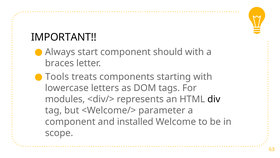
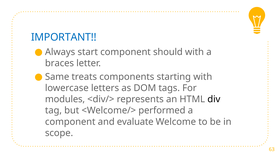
IMPORTANT colour: black -> blue
Tools: Tools -> Same
parameter: parameter -> performed
installed: installed -> evaluate
